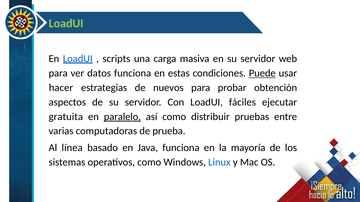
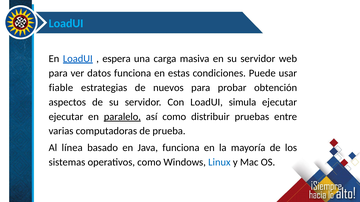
LoadUI at (66, 23) colour: light green -> light blue
scripts: scripts -> espera
Puede underline: present -> none
hacer: hacer -> fiable
fáciles: fáciles -> simula
gratuita at (66, 117): gratuita -> ejecutar
